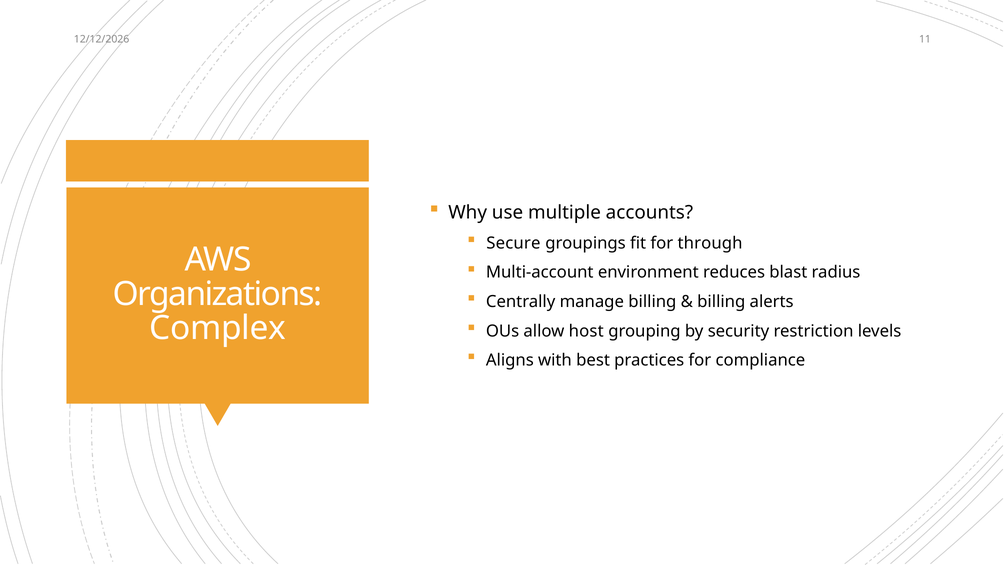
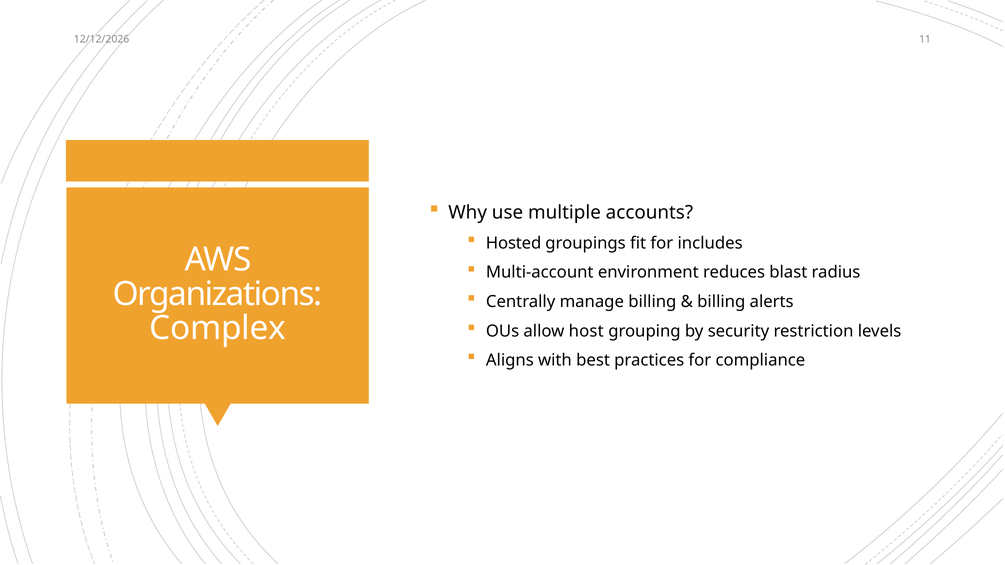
Secure: Secure -> Hosted
through: through -> includes
